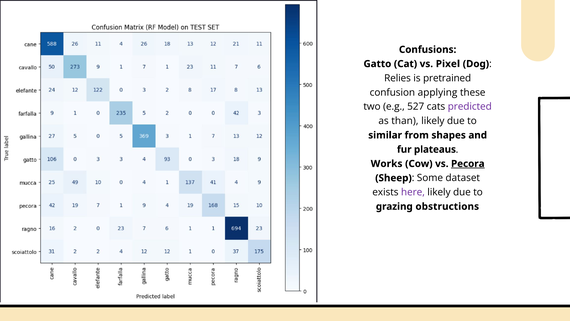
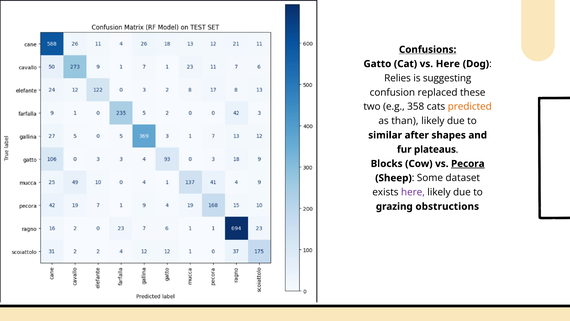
Confusions underline: none -> present
vs Pixel: Pixel -> Here
pretrained: pretrained -> suggesting
applying: applying -> replaced
527: 527 -> 358
predicted colour: purple -> orange
from: from -> after
Works: Works -> Blocks
